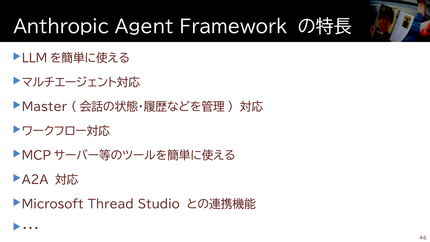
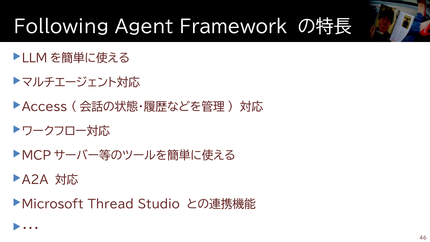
Anthropic: Anthropic -> Following
Master: Master -> Access
